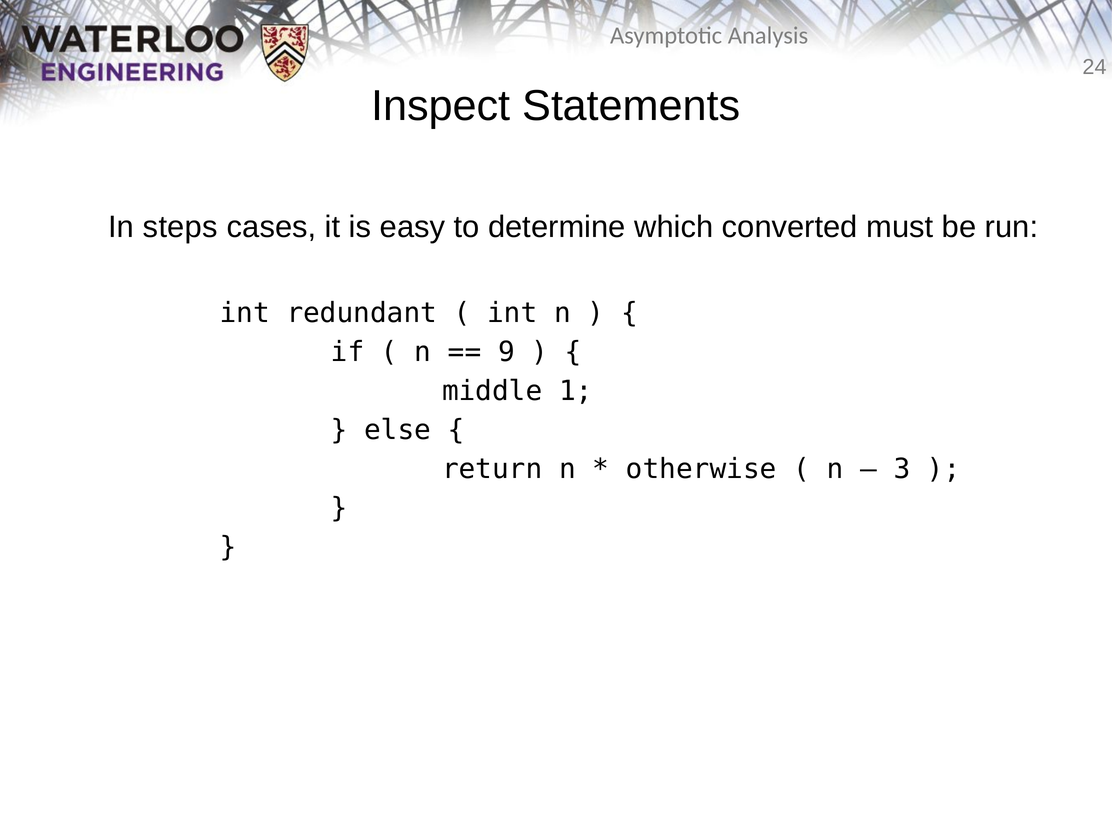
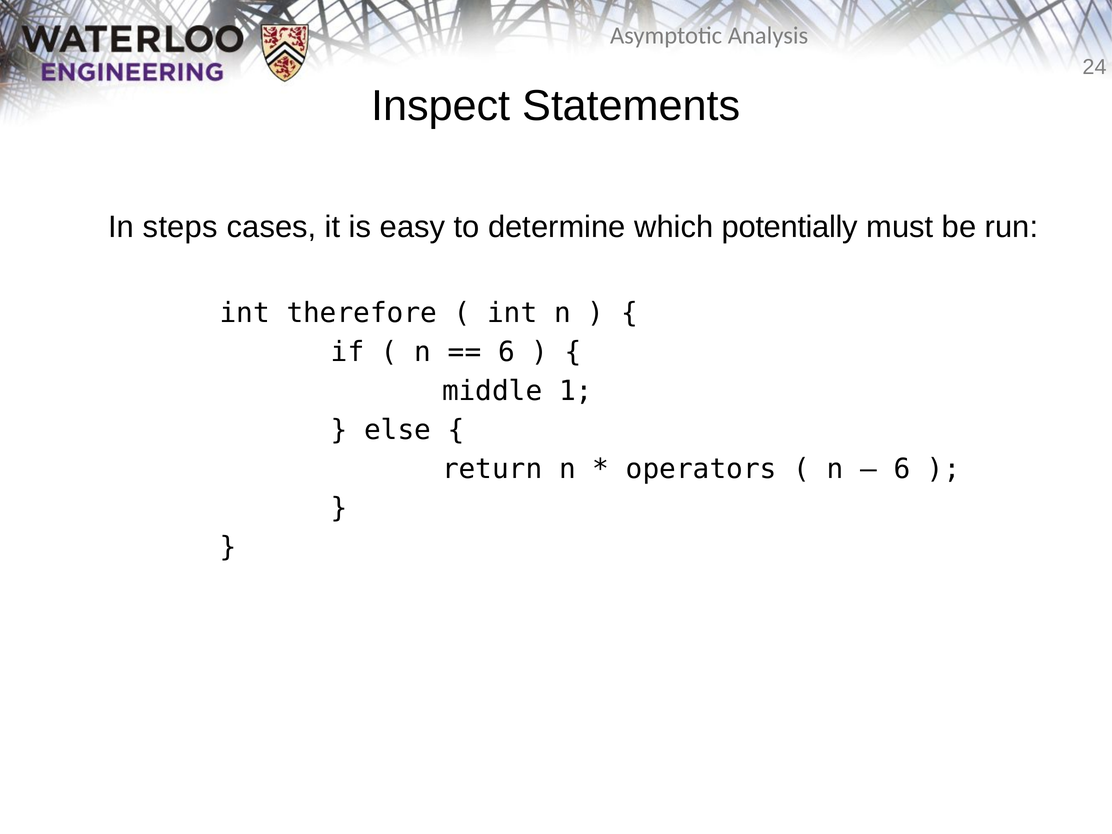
converted: converted -> potentially
redundant: redundant -> therefore
9 at (506, 352): 9 -> 6
otherwise: otherwise -> operators
3 at (902, 469): 3 -> 6
